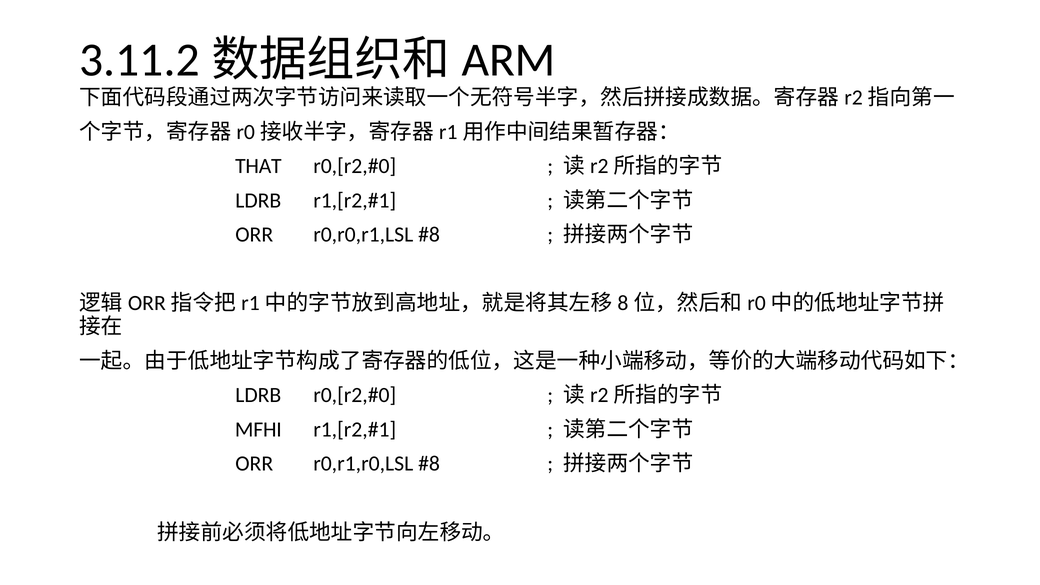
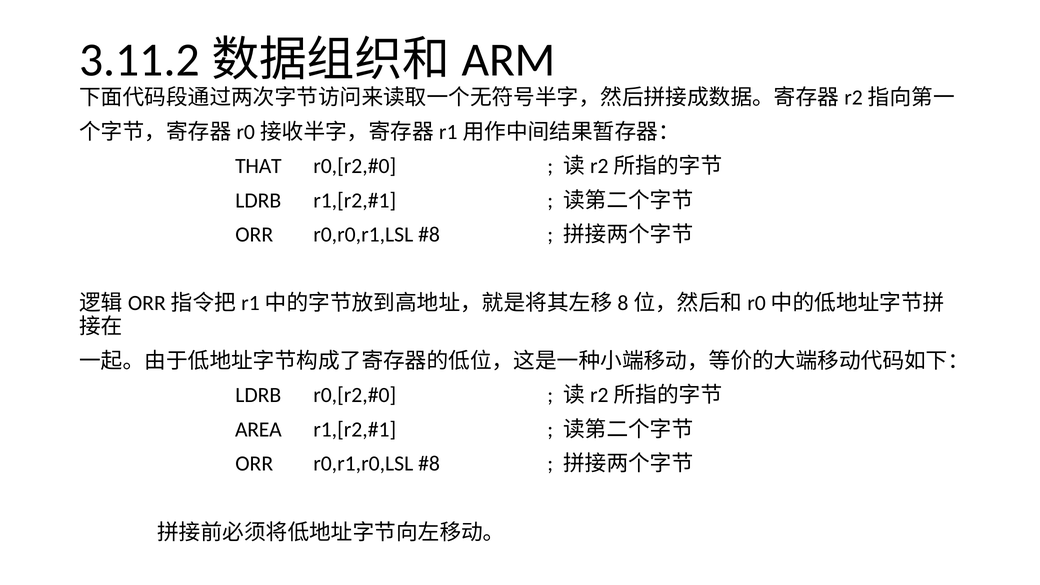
MFHI: MFHI -> AREA
